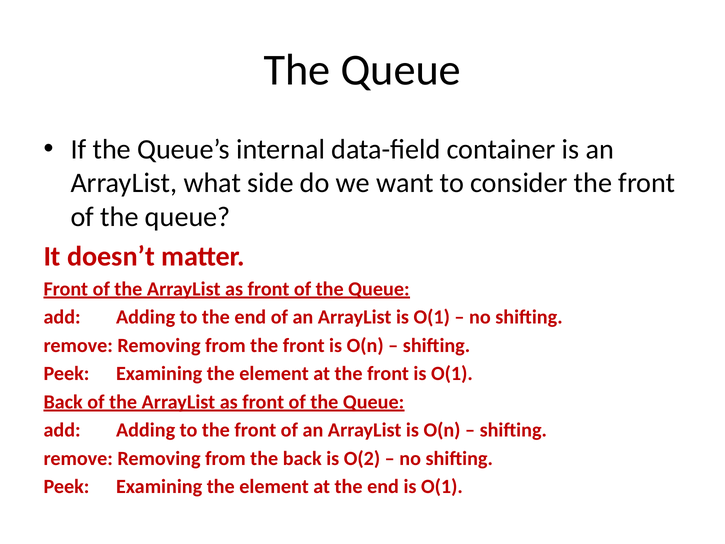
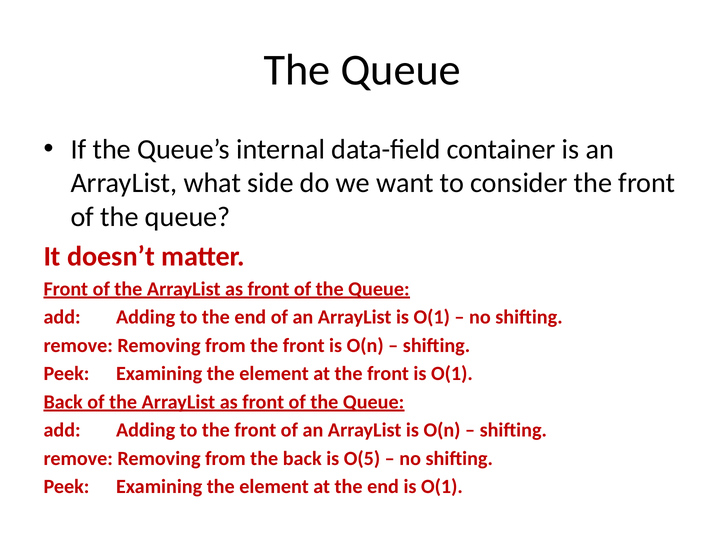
O(2: O(2 -> O(5
